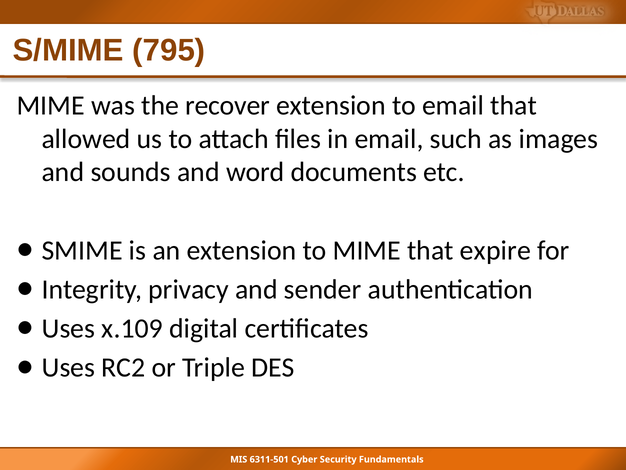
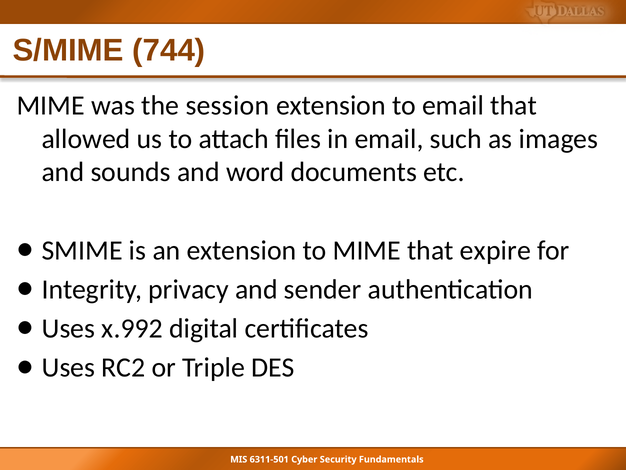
795: 795 -> 744
recover: recover -> session
x.109: x.109 -> x.992
